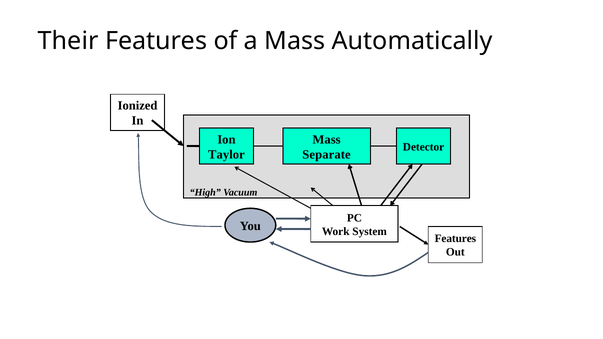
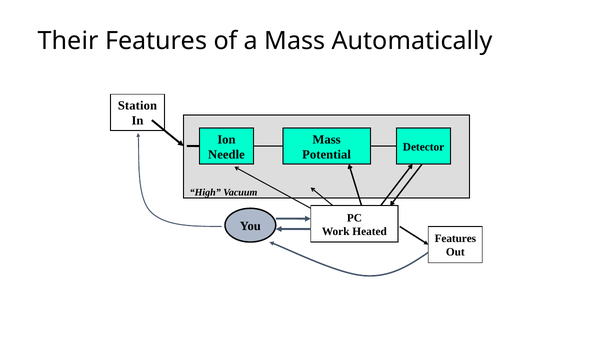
Ionized: Ionized -> Station
Taylor: Taylor -> Needle
Separate: Separate -> Potential
System: System -> Heated
